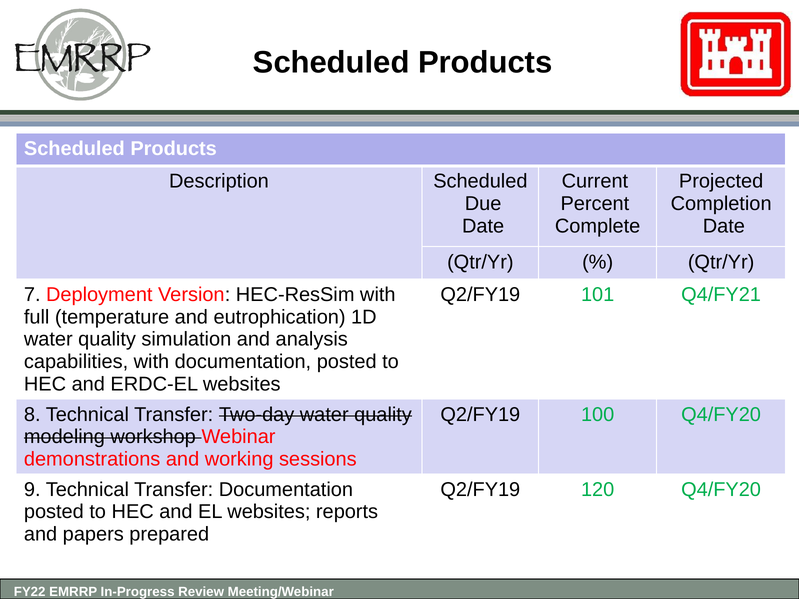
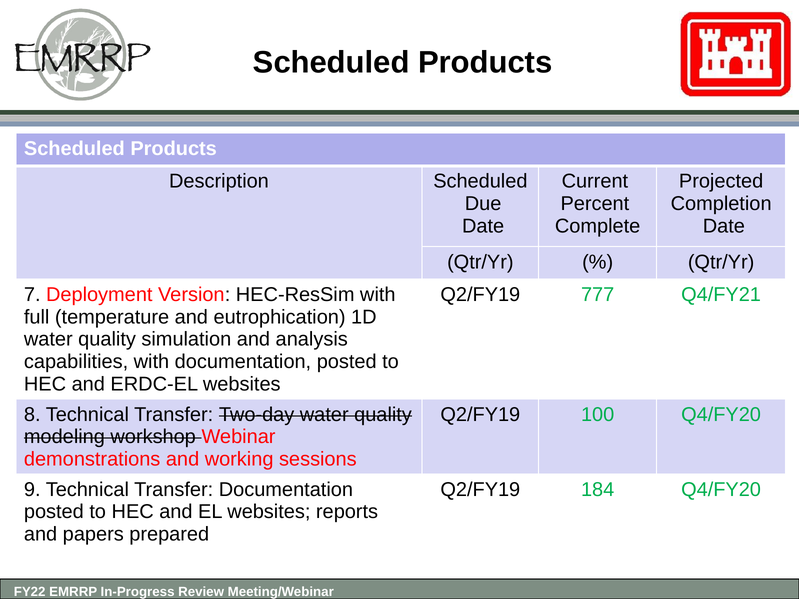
101: 101 -> 777
120: 120 -> 184
